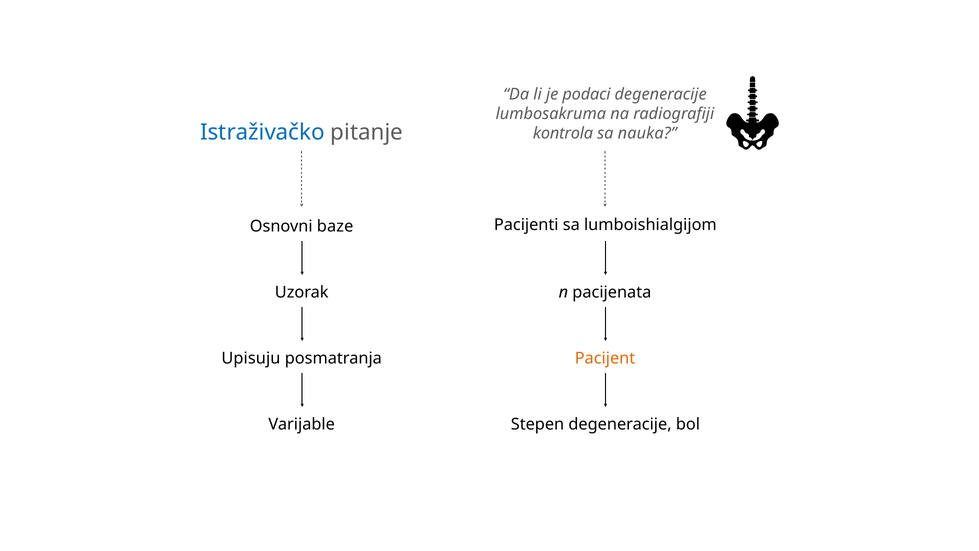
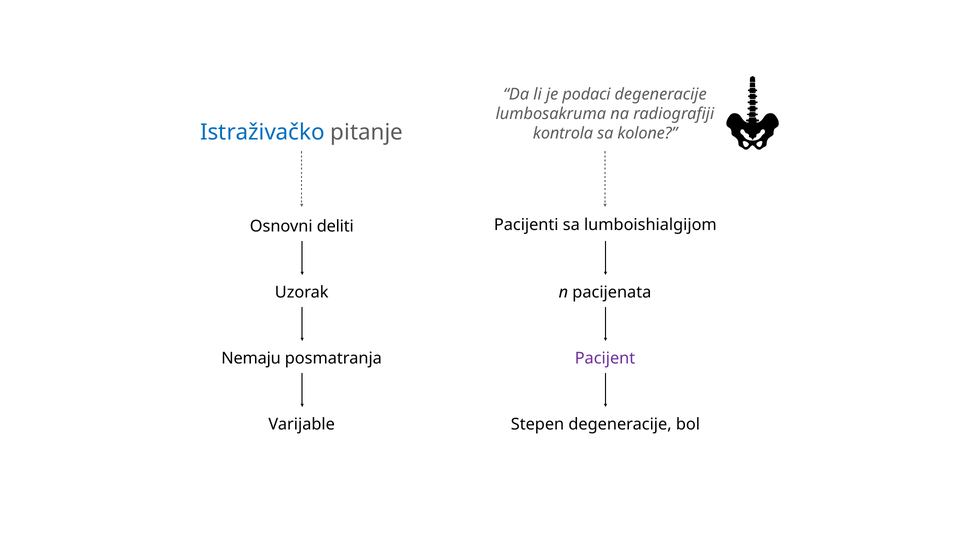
nauka: nauka -> kolone
baze: baze -> deliti
Upisuju: Upisuju -> Nemaju
Pacijent colour: orange -> purple
